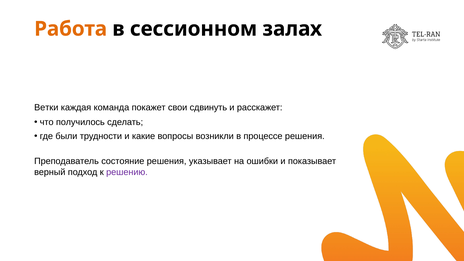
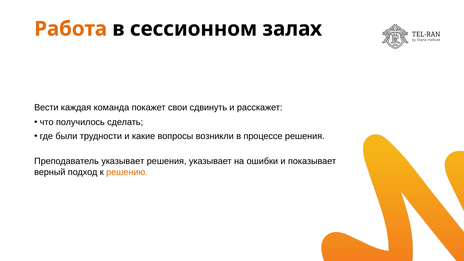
Ветки: Ветки -> Вести
Преподаватель состояние: состояние -> указывает
решению colour: purple -> orange
